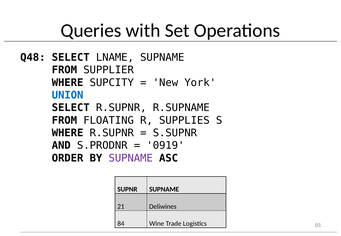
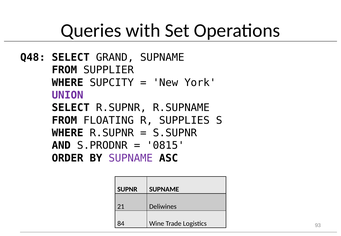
LNAME: LNAME -> GRAND
UNION colour: blue -> purple
0919: 0919 -> 0815
